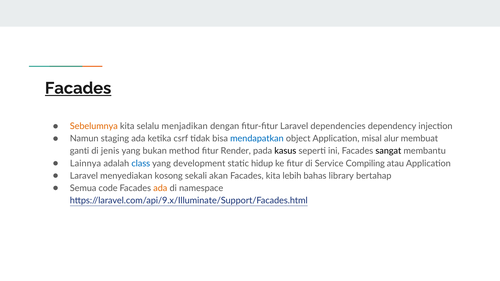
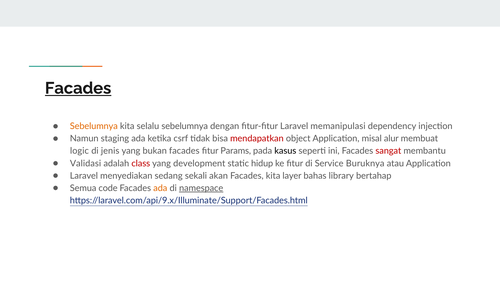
selalu menjadikan: menjadikan -> sebelumnya
dependencies: dependencies -> memanipulasi
mendapatkan colour: blue -> red
ganti: ganti -> logic
bukan method: method -> facades
Render: Render -> Params
sangat colour: black -> red
Lainnya: Lainnya -> Validasi
class colour: blue -> red
Compiling: Compiling -> Buruknya
kosong: kosong -> sedang
lebih: lebih -> layer
namespace underline: none -> present
